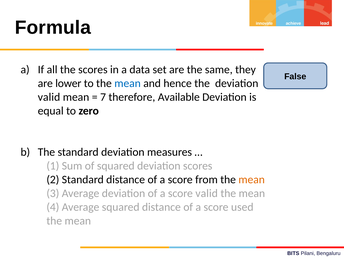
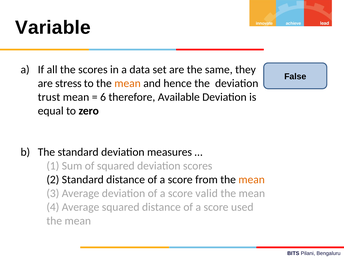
Formula: Formula -> Variable
lower: lower -> stress
mean at (128, 83) colour: blue -> orange
valid at (49, 97): valid -> trust
7: 7 -> 6
